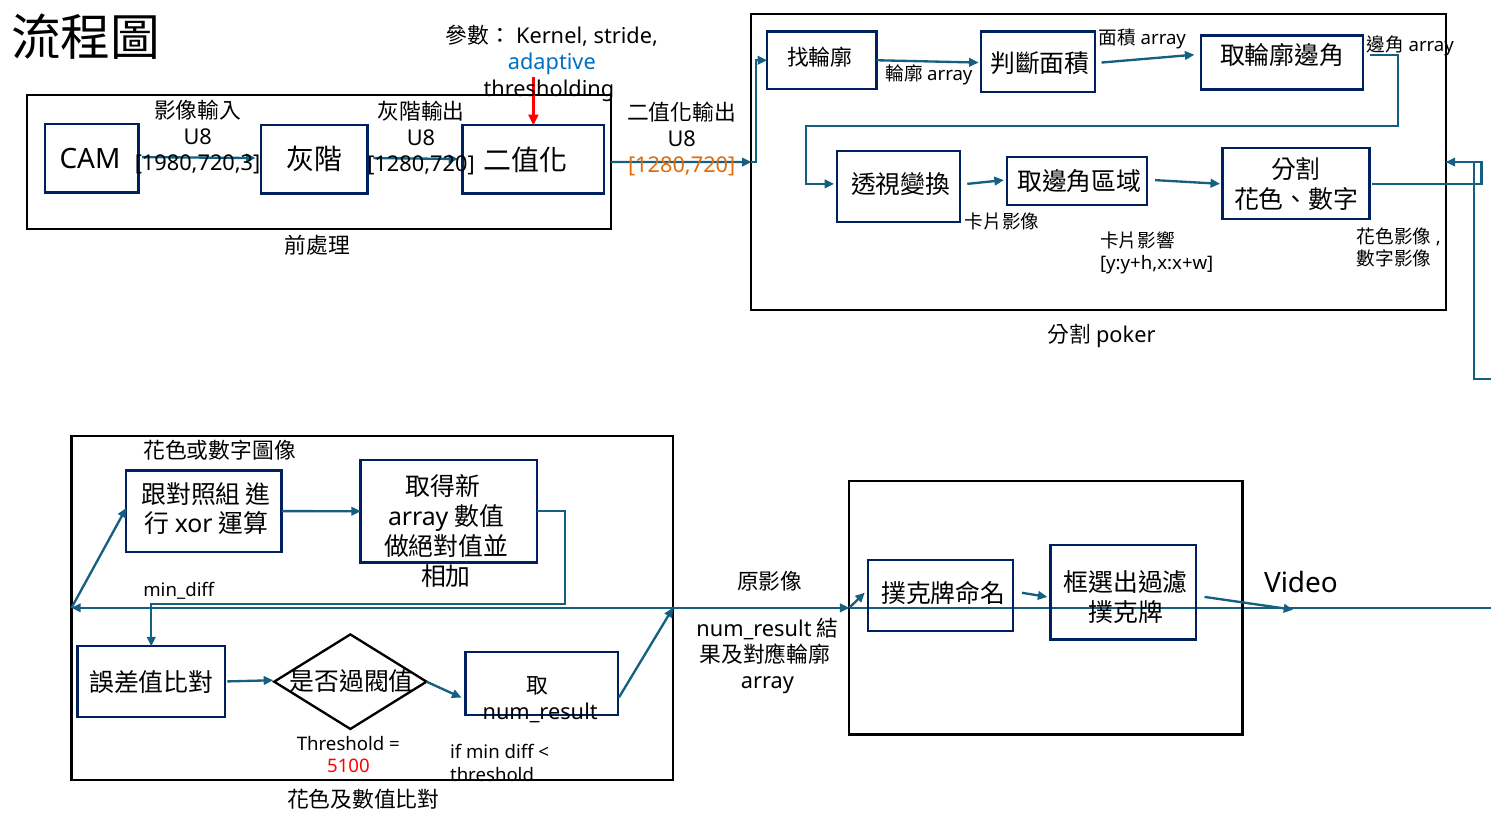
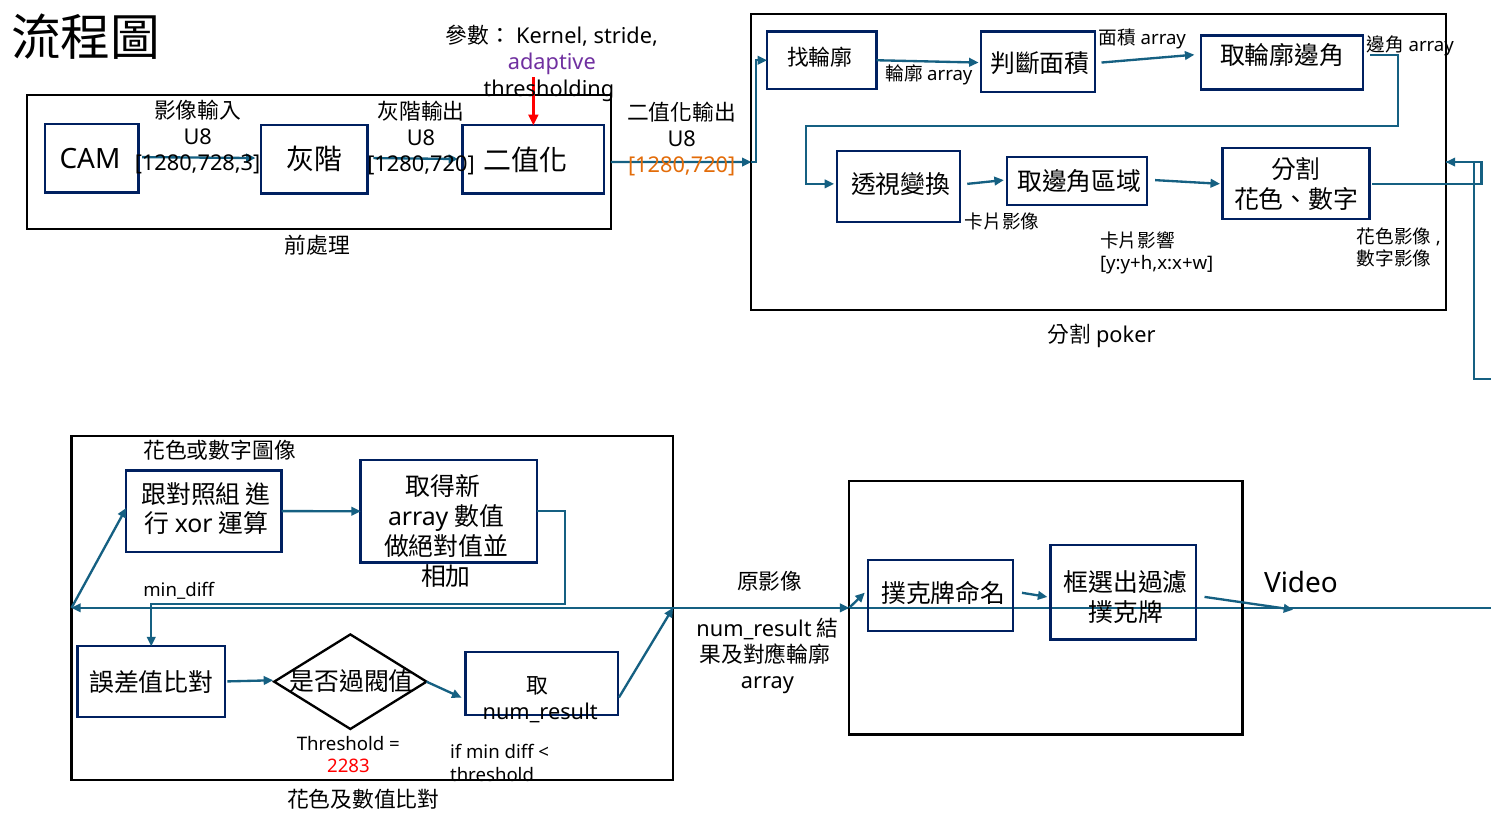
adaptive colour: blue -> purple
1980,720,3: 1980,720,3 -> 1280,728,3
5100: 5100 -> 2283
